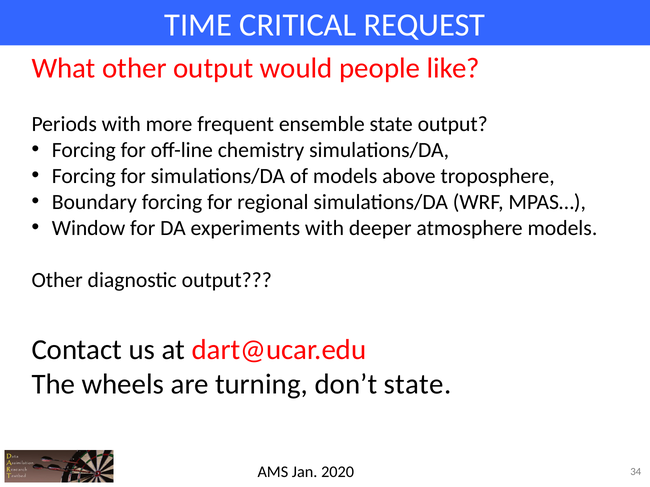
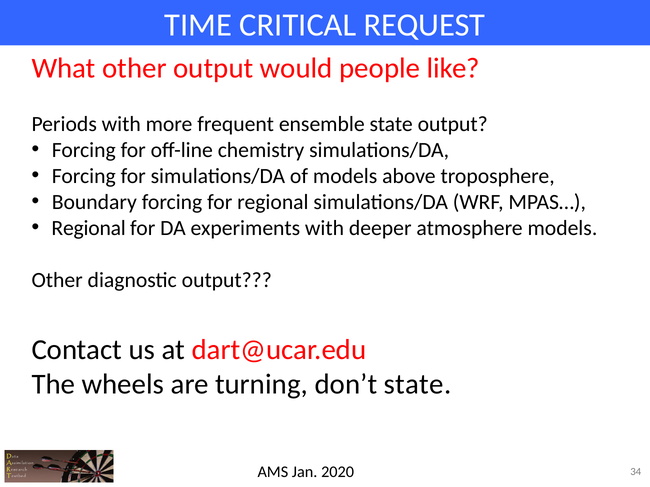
Window at (89, 228): Window -> Regional
